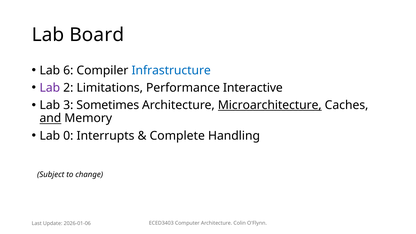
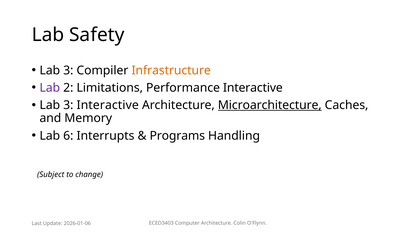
Board: Board -> Safety
6 at (68, 70): 6 -> 3
Infrastructure colour: blue -> orange
3 Sometimes: Sometimes -> Interactive
and underline: present -> none
0: 0 -> 6
Complete: Complete -> Programs
